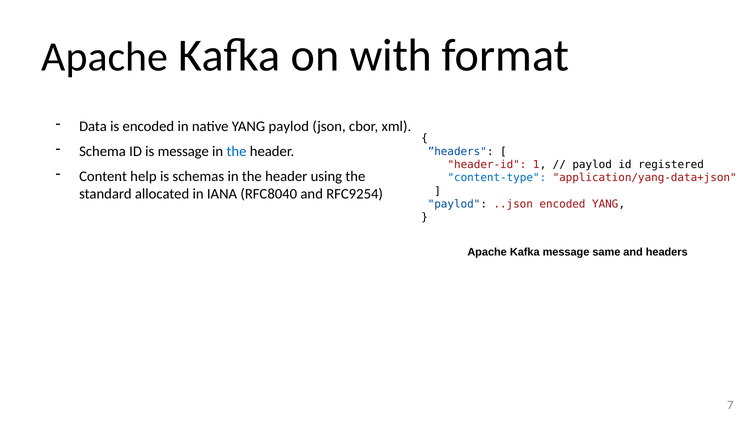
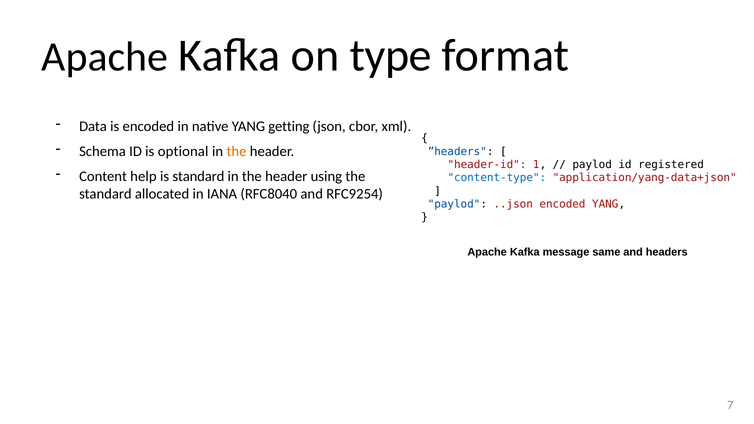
with: with -> type
YANG paylod: paylod -> getting
is message: message -> optional
the at (236, 151) colour: blue -> orange
is schemas: schemas -> standard
